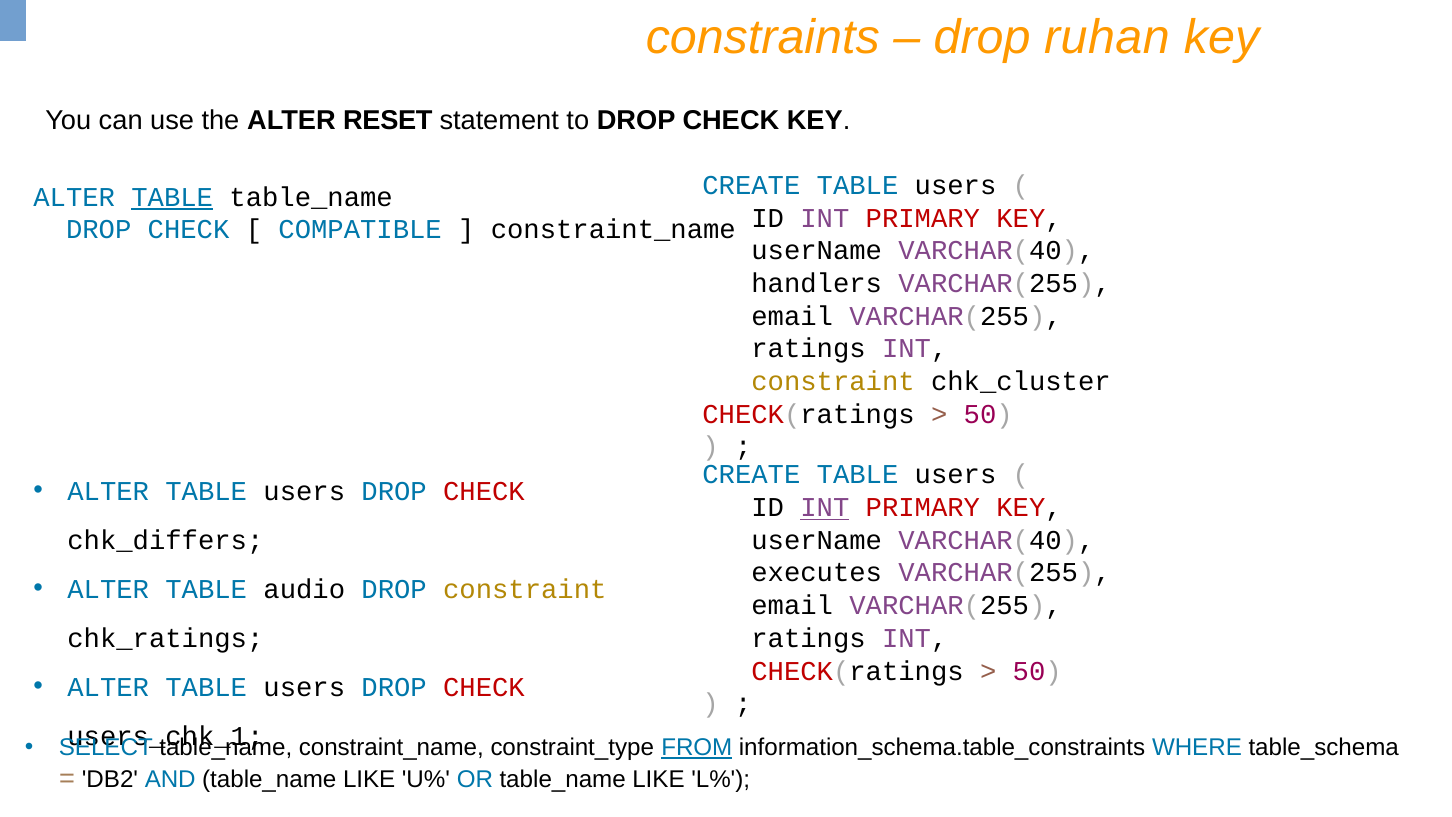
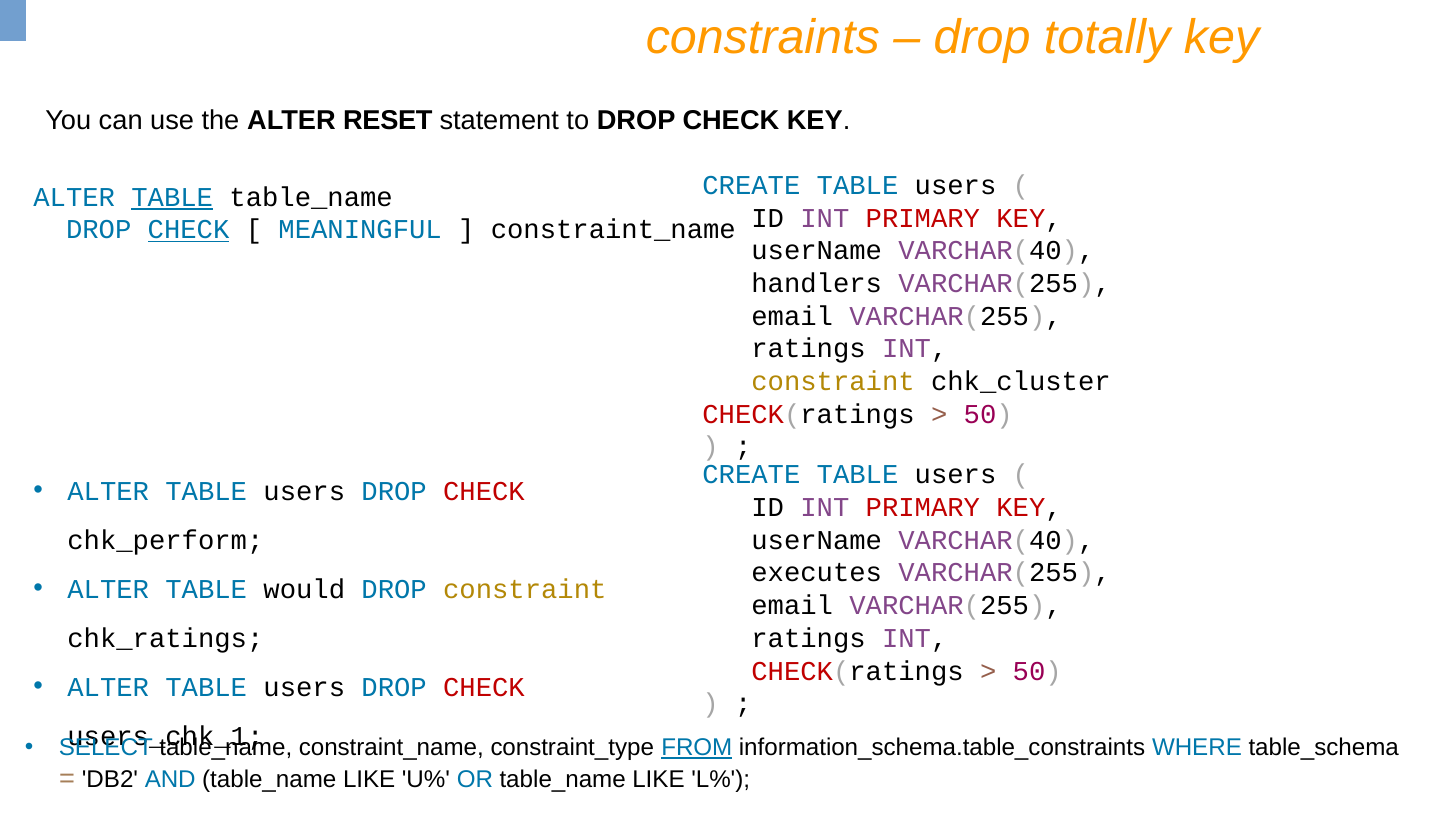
ruhan: ruhan -> totally
CHECK at (189, 230) underline: none -> present
COMPATIBLE: COMPATIBLE -> MEANINGFUL
INT at (825, 507) underline: present -> none
chk_differs: chk_differs -> chk_perform
audio: audio -> would
